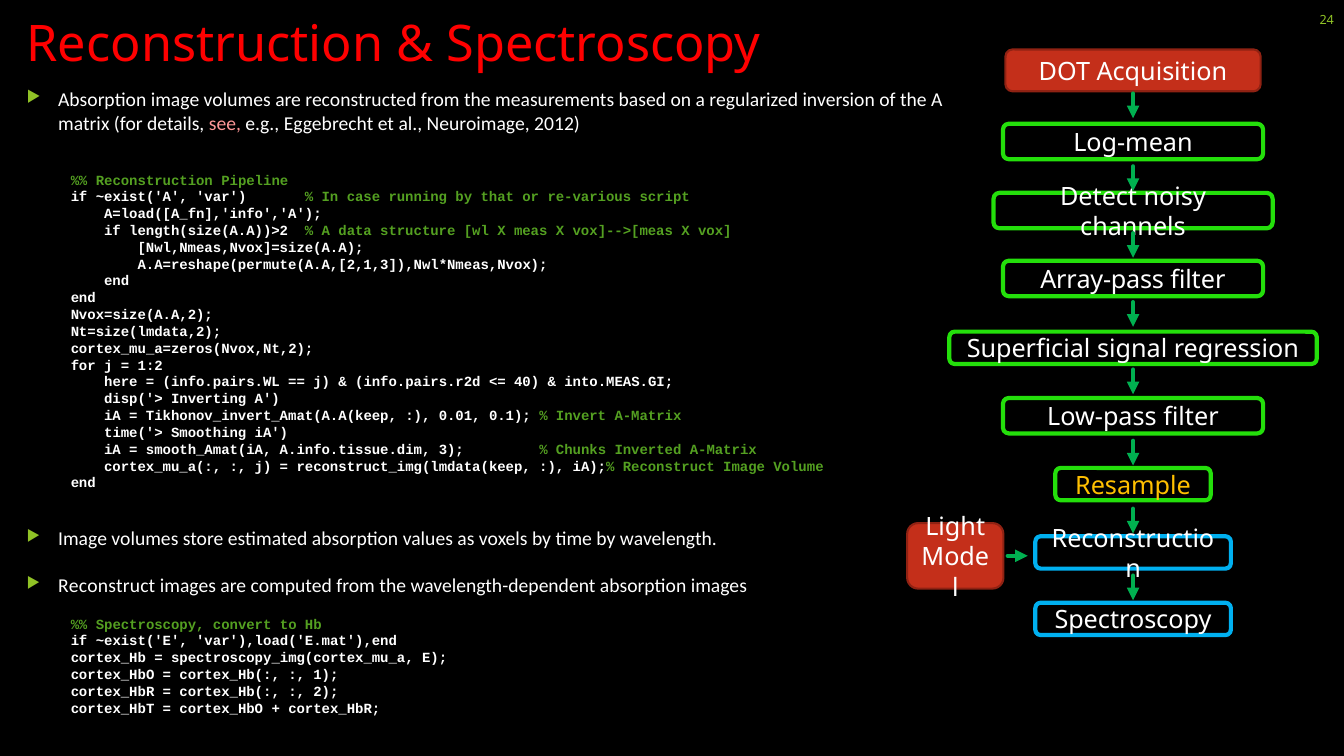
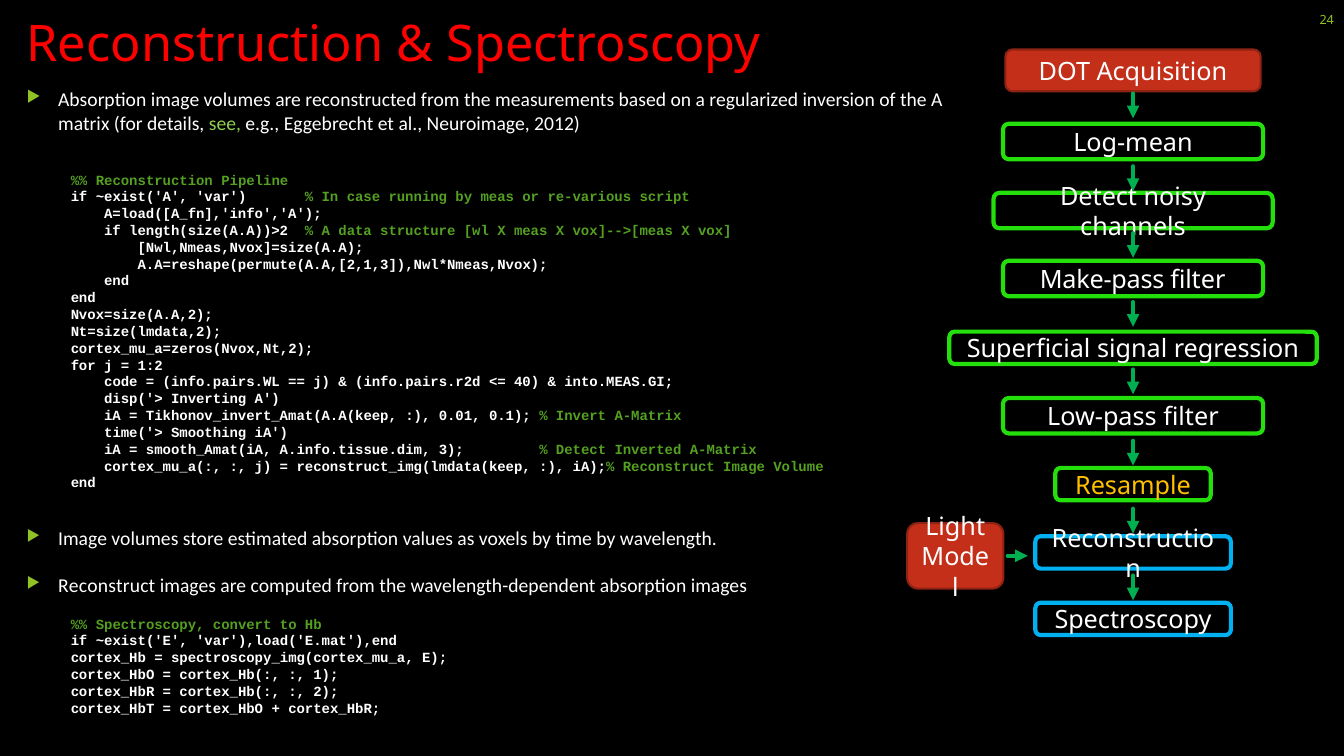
see colour: pink -> light green
by that: that -> meas
Array-pass: Array-pass -> Make-pass
here: here -> code
Chunks at (581, 450): Chunks -> Detect
